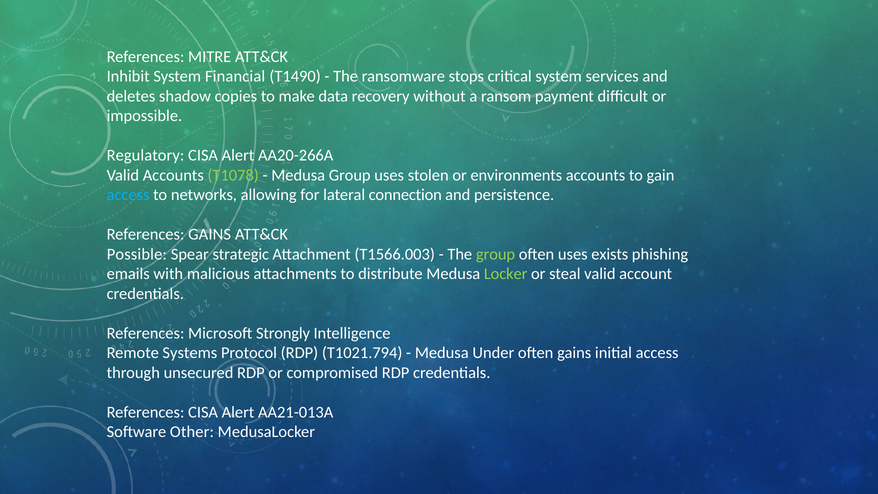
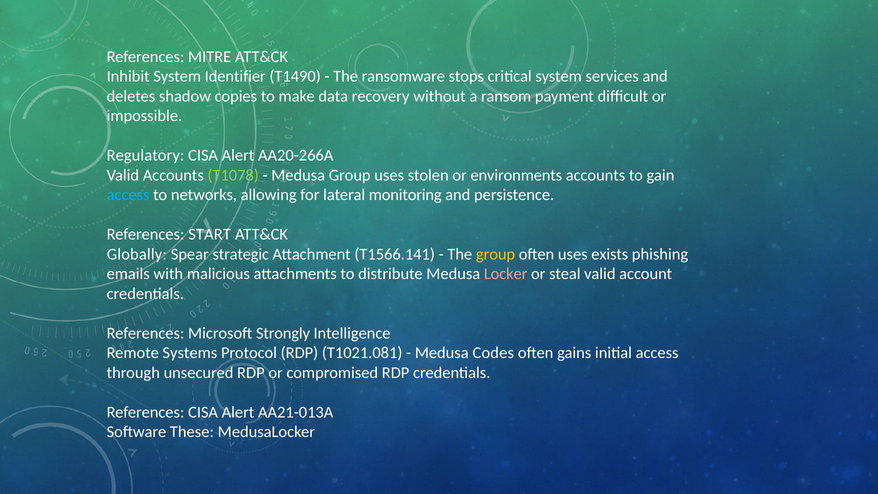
Financial: Financial -> Identifier
connection: connection -> monitoring
References GAINS: GAINS -> START
Possible: Possible -> Globally
T1566.003: T1566.003 -> T1566.141
group at (496, 254) colour: light green -> yellow
Locker colour: light green -> pink
T1021.794: T1021.794 -> T1021.081
Under: Under -> Codes
Other: Other -> These
